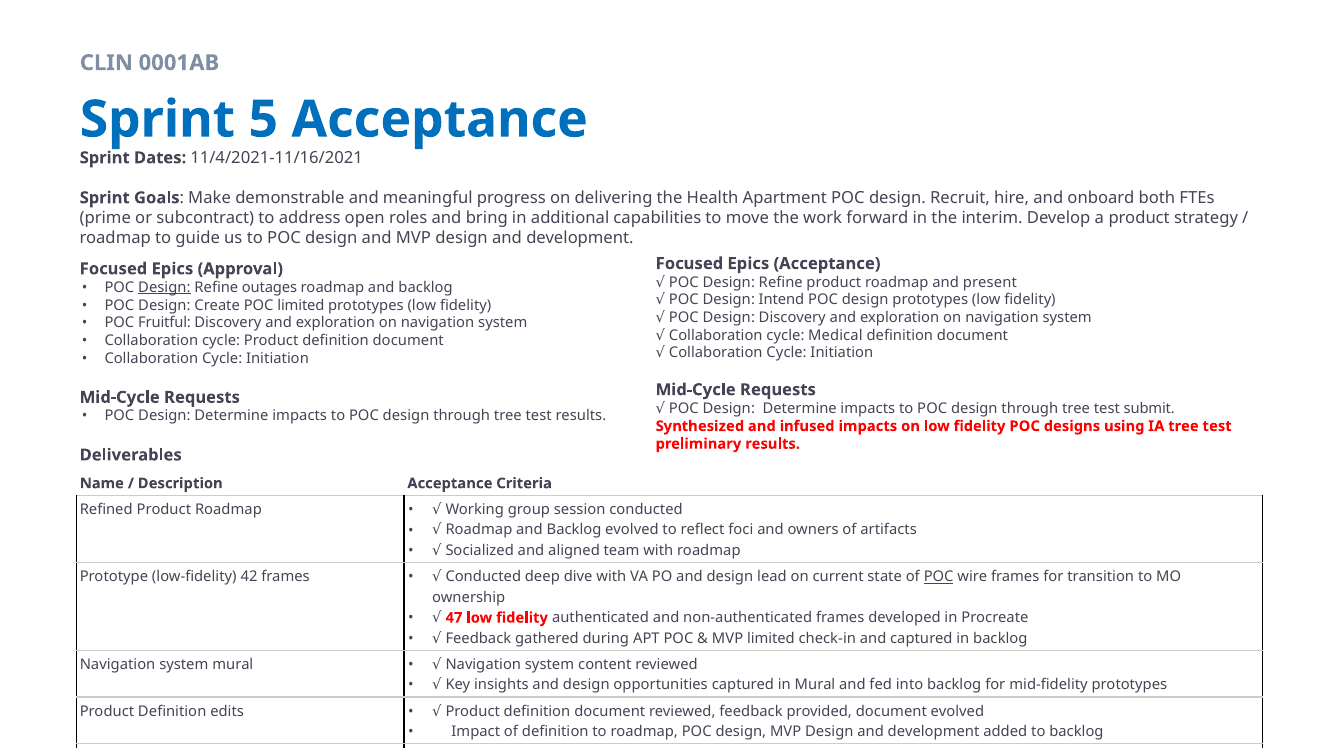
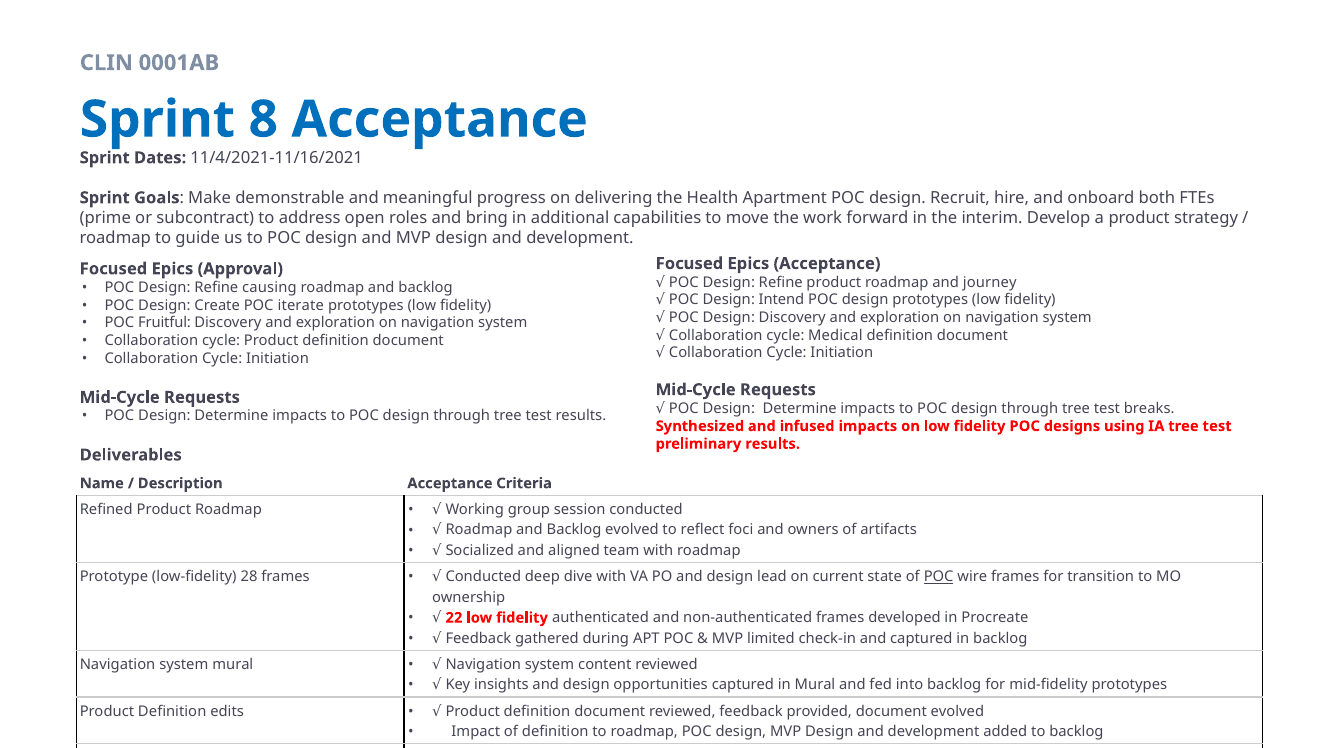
5: 5 -> 8
present: present -> journey
Design at (164, 287) underline: present -> none
outages: outages -> causing
POC limited: limited -> iterate
submit: submit -> breaks
42: 42 -> 28
47: 47 -> 22
